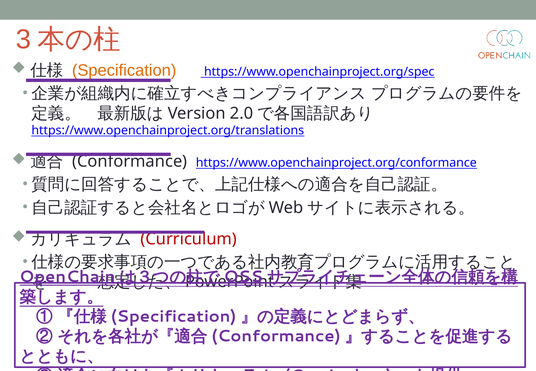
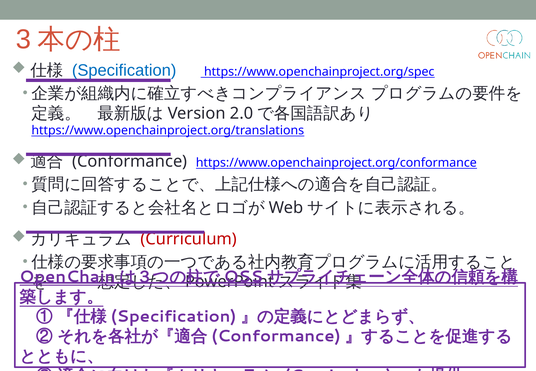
Specification colour: orange -> blue
